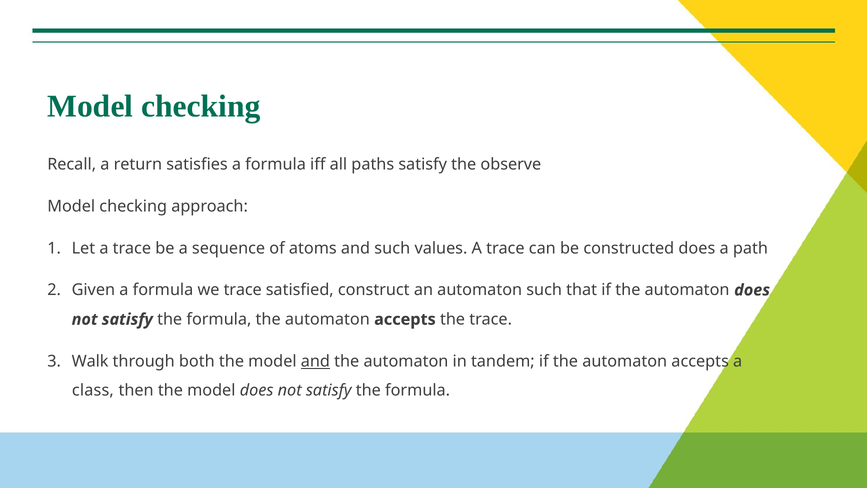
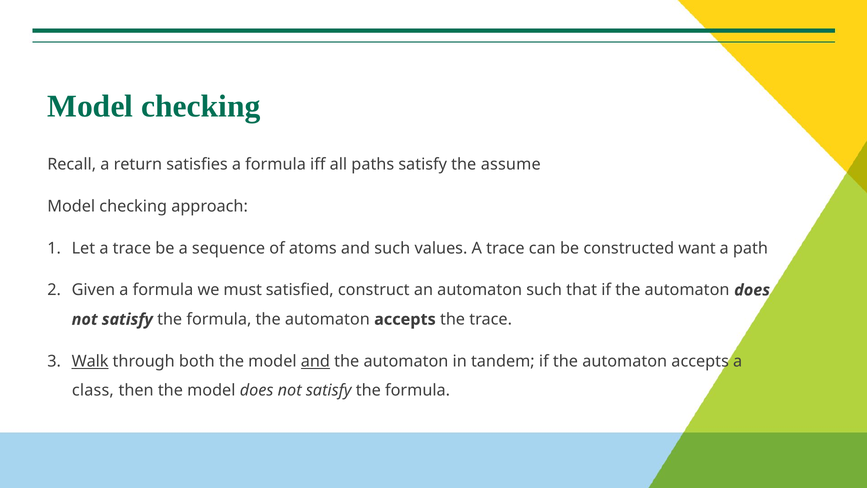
observe: observe -> assume
constructed does: does -> want
we trace: trace -> must
Walk underline: none -> present
